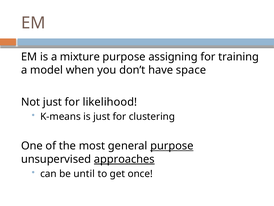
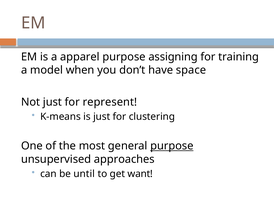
mixture: mixture -> apparel
likelihood: likelihood -> represent
approaches underline: present -> none
once: once -> want
